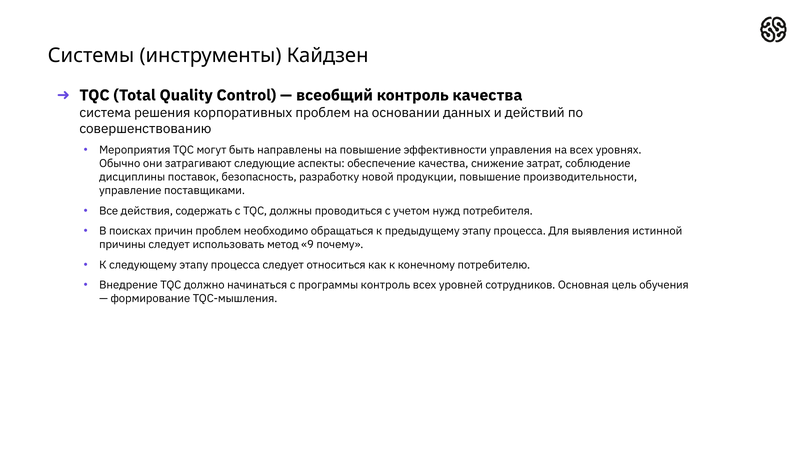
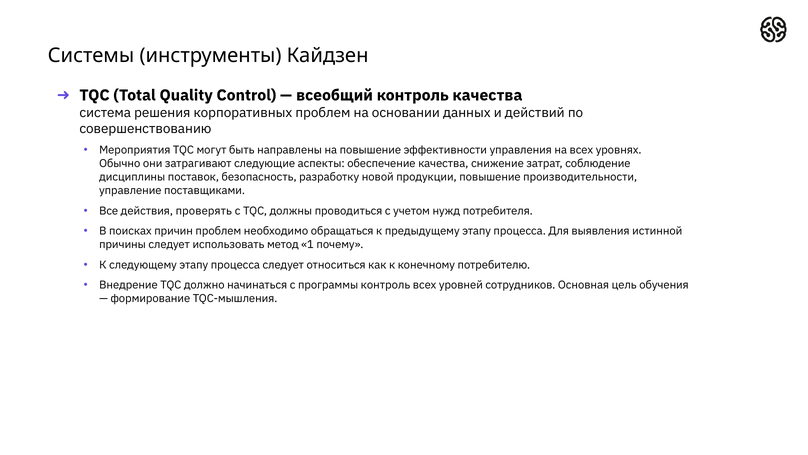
содержать: содержать -> проверять
9: 9 -> 1
